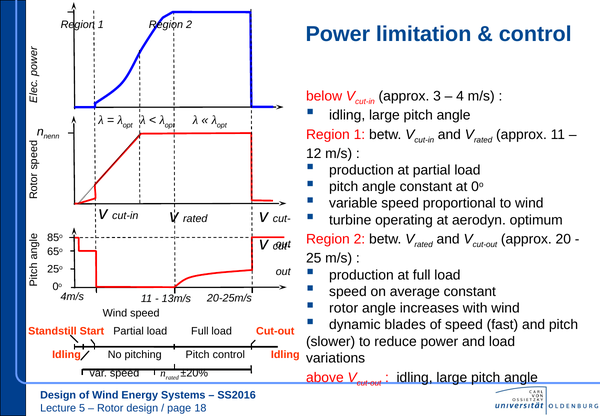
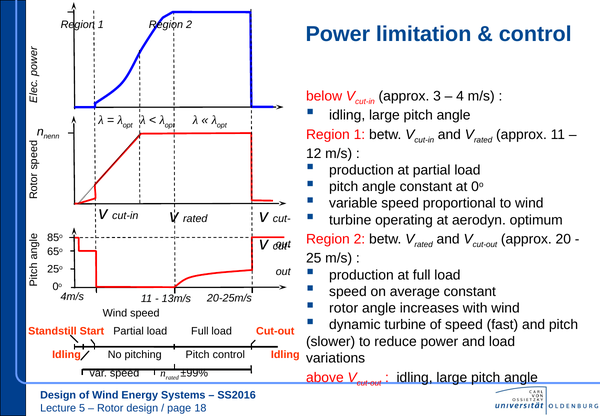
dynamic blades: blades -> turbine
±20%: ±20% -> ±99%
